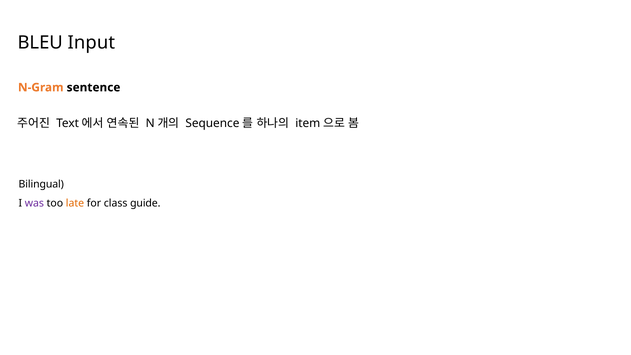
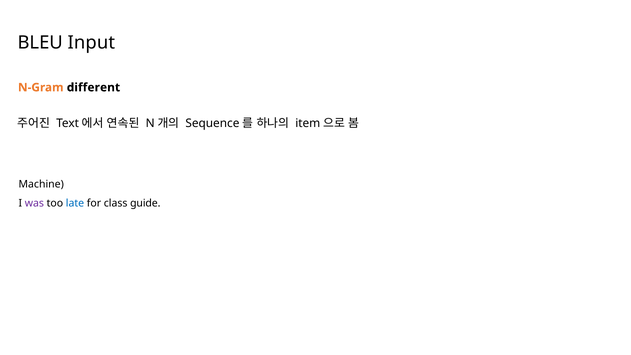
sentence: sentence -> different
Bilingual: Bilingual -> Machine
late colour: orange -> blue
